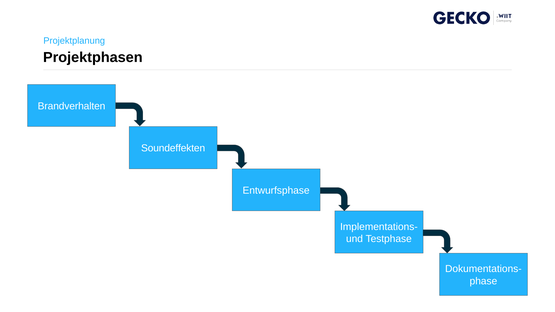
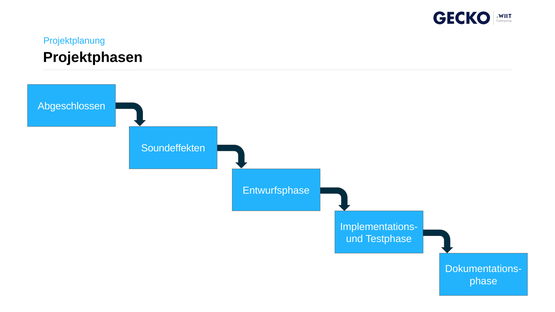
Brandverhalten: Brandverhalten -> Abgeschlossen
